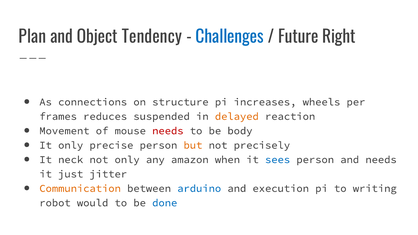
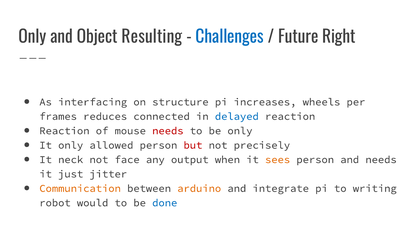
Plan at (32, 37): Plan -> Only
Tendency: Tendency -> Resulting
connections: connections -> interfacing
suspended: suspended -> connected
delayed colour: orange -> blue
Movement at (64, 131): Movement -> Reaction
be body: body -> only
precise: precise -> allowed
but colour: orange -> red
not only: only -> face
amazon: amazon -> output
sees colour: blue -> orange
arduino colour: blue -> orange
execution: execution -> integrate
